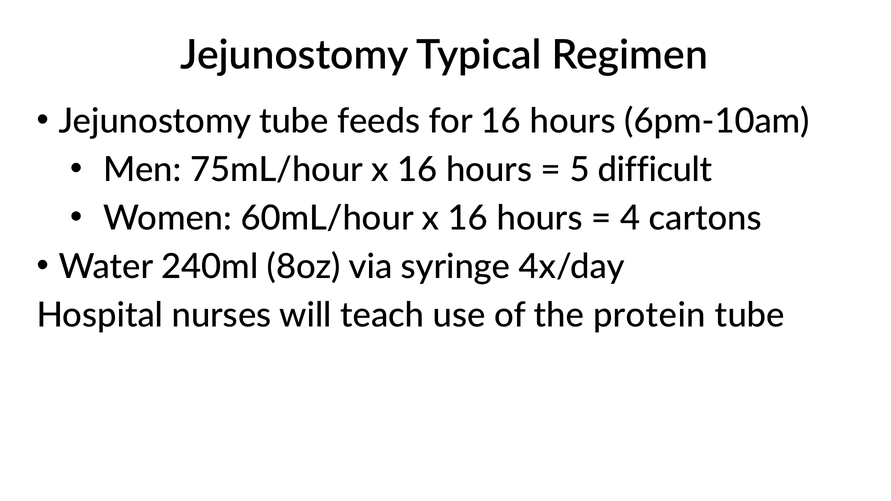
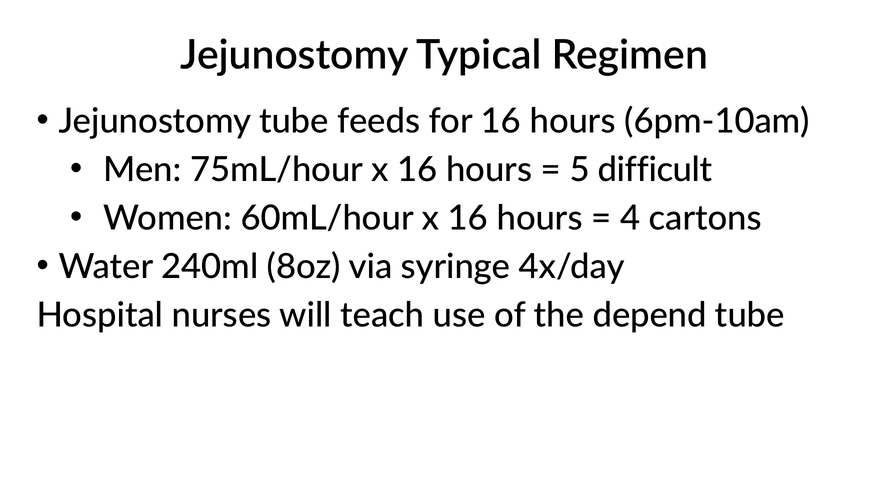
protein: protein -> depend
